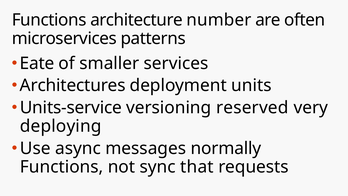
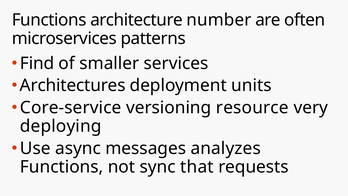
Eate: Eate -> Find
Units-service: Units-service -> Core-service
reserved: reserved -> resource
normally: normally -> analyzes
